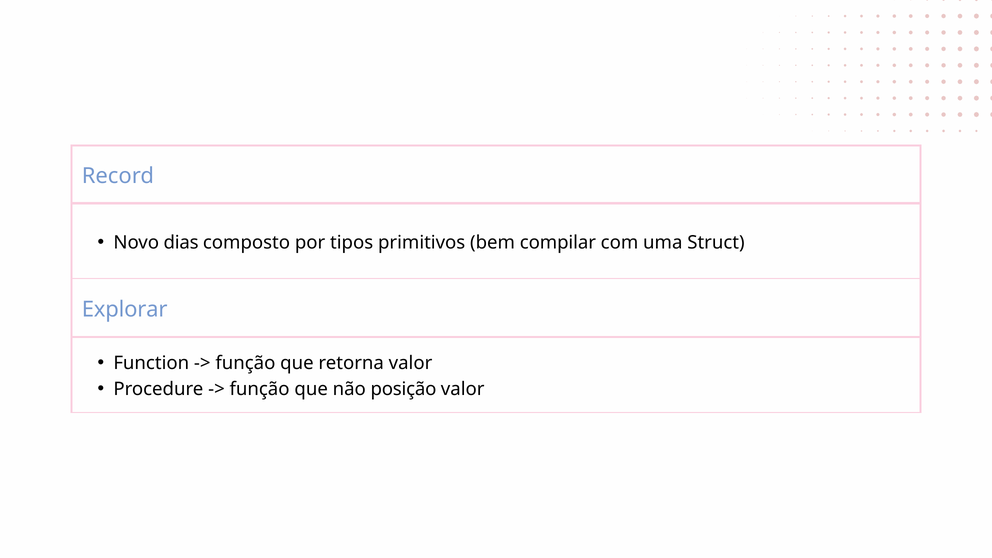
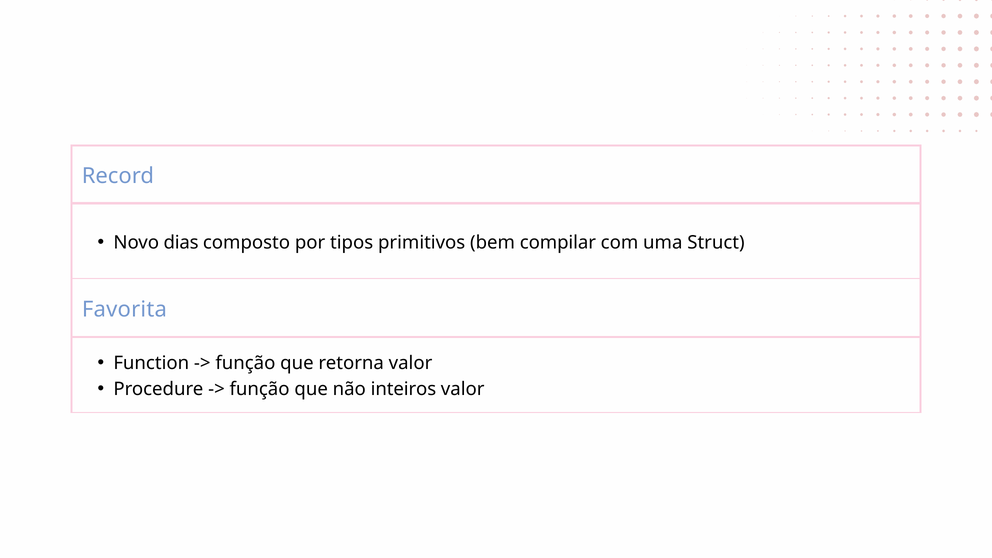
Explorar: Explorar -> Favorita
posição: posição -> inteiros
